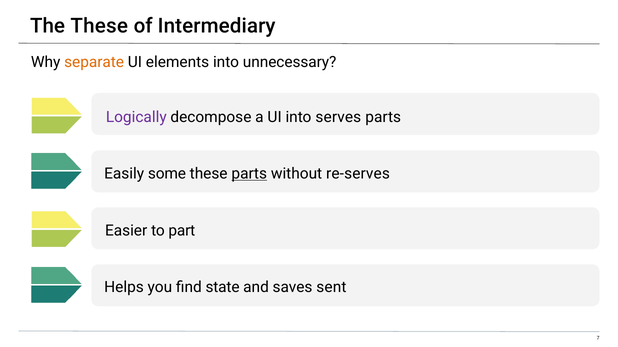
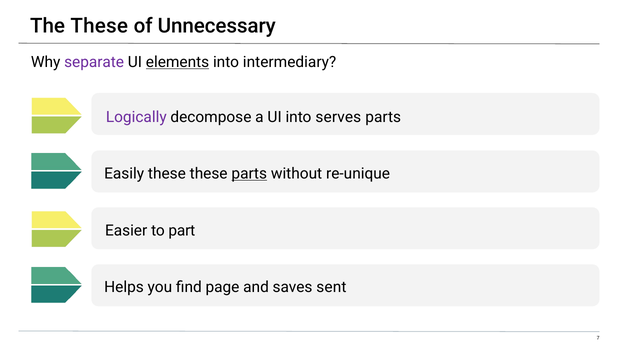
Intermediary: Intermediary -> Unnecessary
separate colour: orange -> purple
elements underline: none -> present
unnecessary: unnecessary -> intermediary
Easily some: some -> these
re-serves: re-serves -> re-unique
state: state -> page
